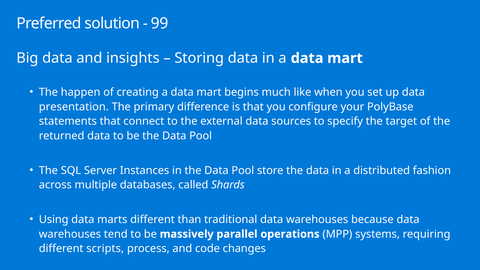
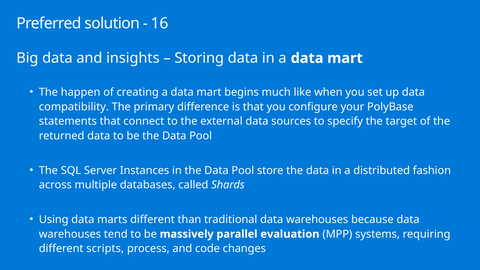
99: 99 -> 16
presentation: presentation -> compatibility
operations: operations -> evaluation
